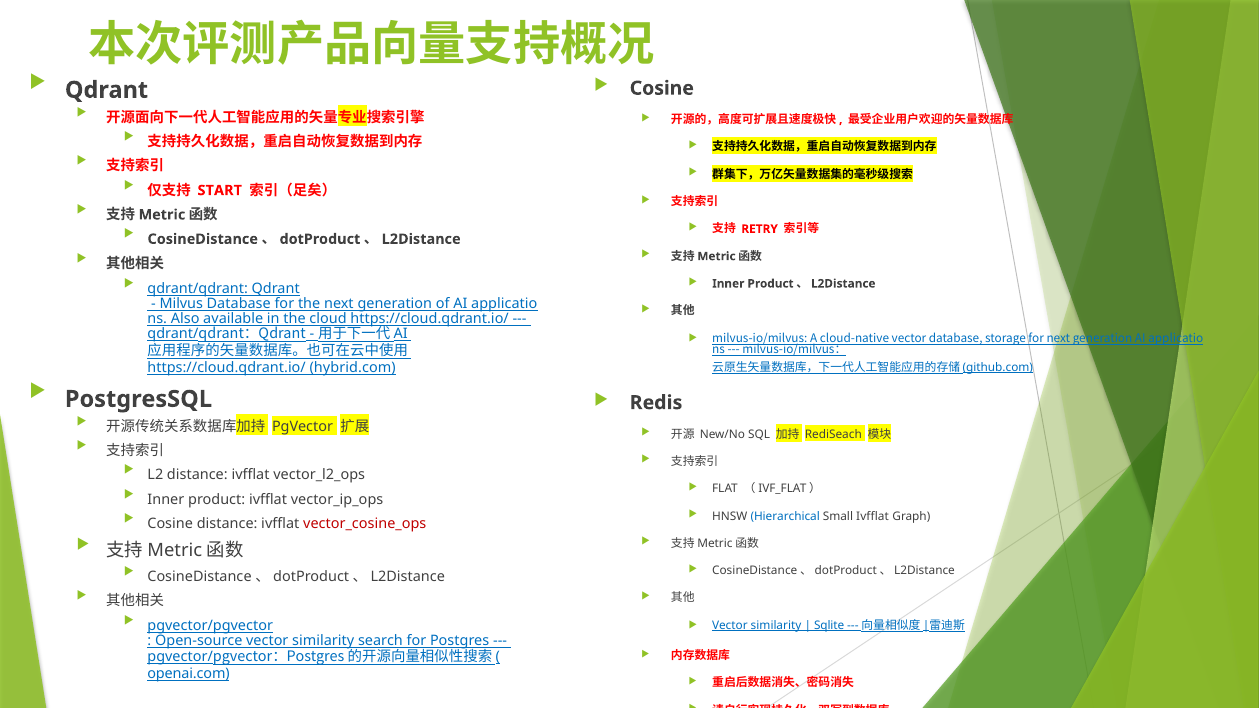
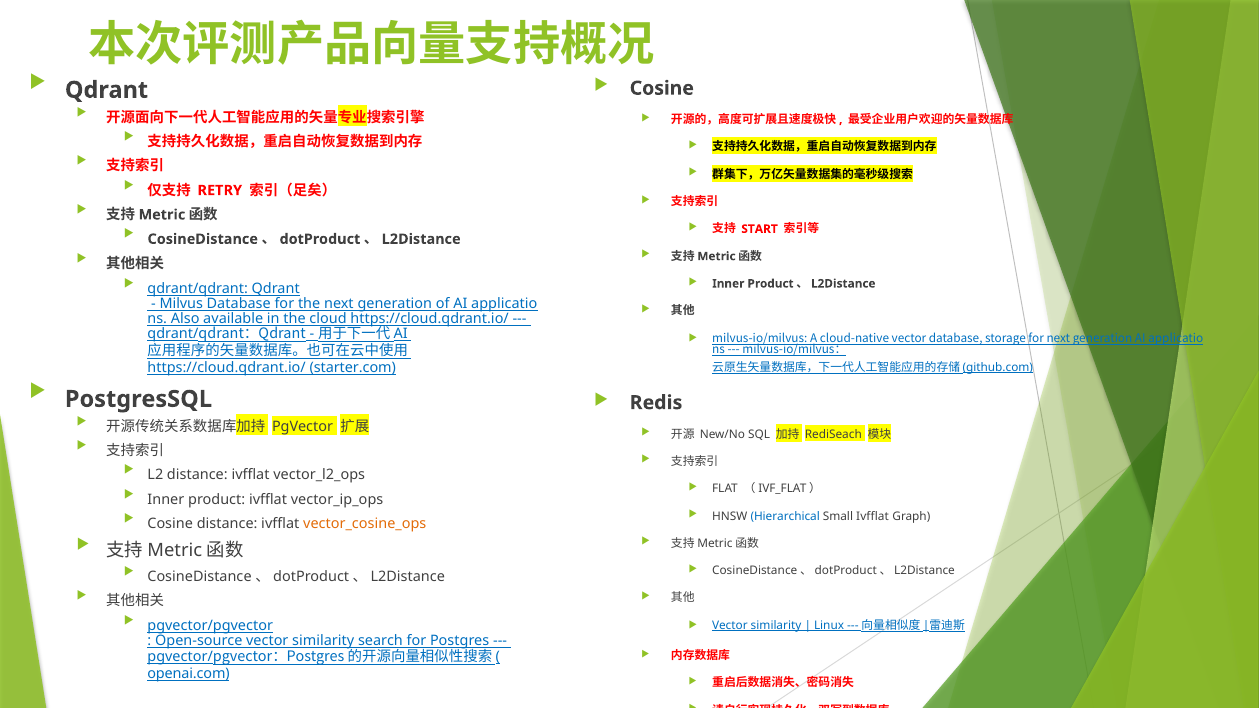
START: START -> RETRY
RETRY: RETRY -> START
hybrid.com: hybrid.com -> starter.com
vector_cosine_ops colour: red -> orange
Sqlite: Sqlite -> Linux
